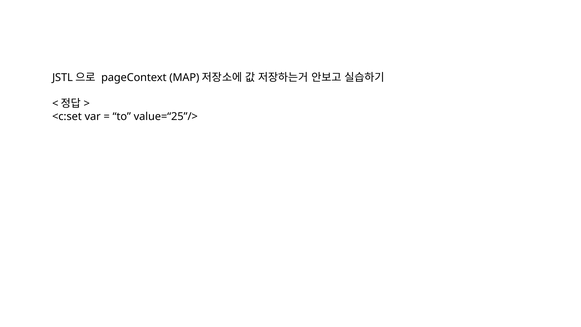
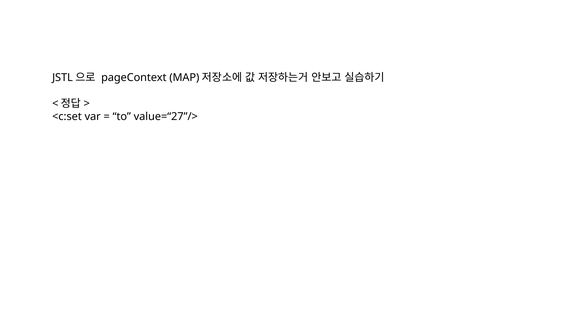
value=“25”/>: value=“25”/> -> value=“27”/>
